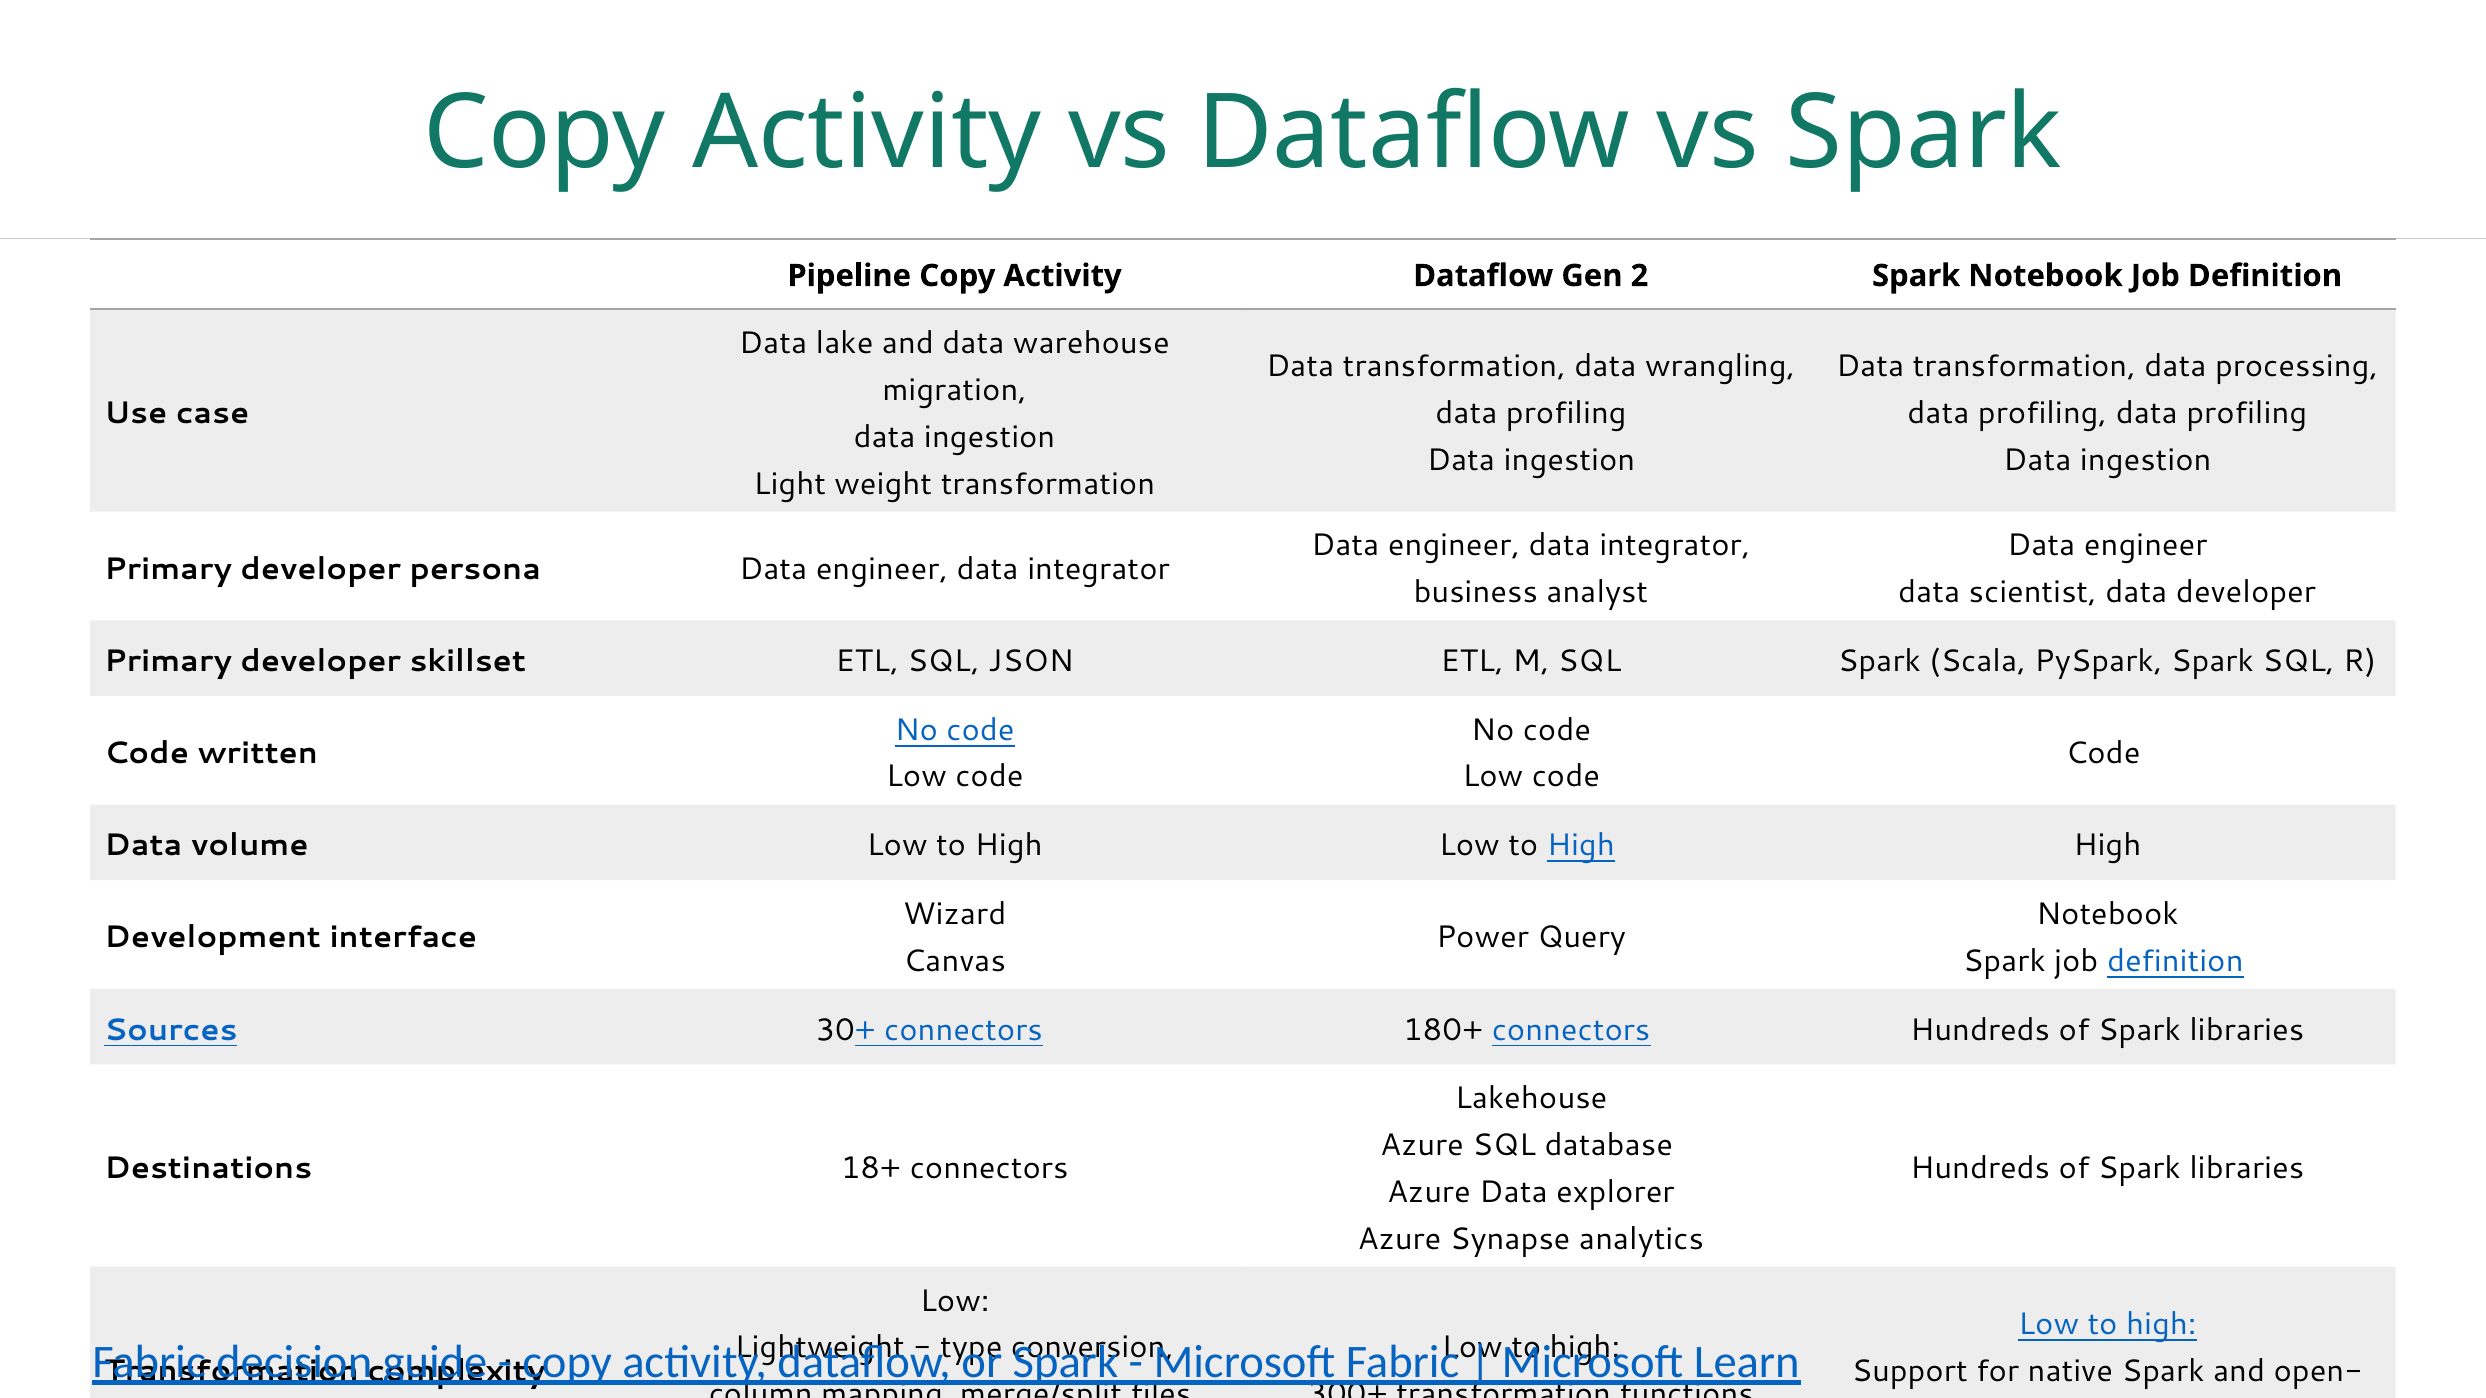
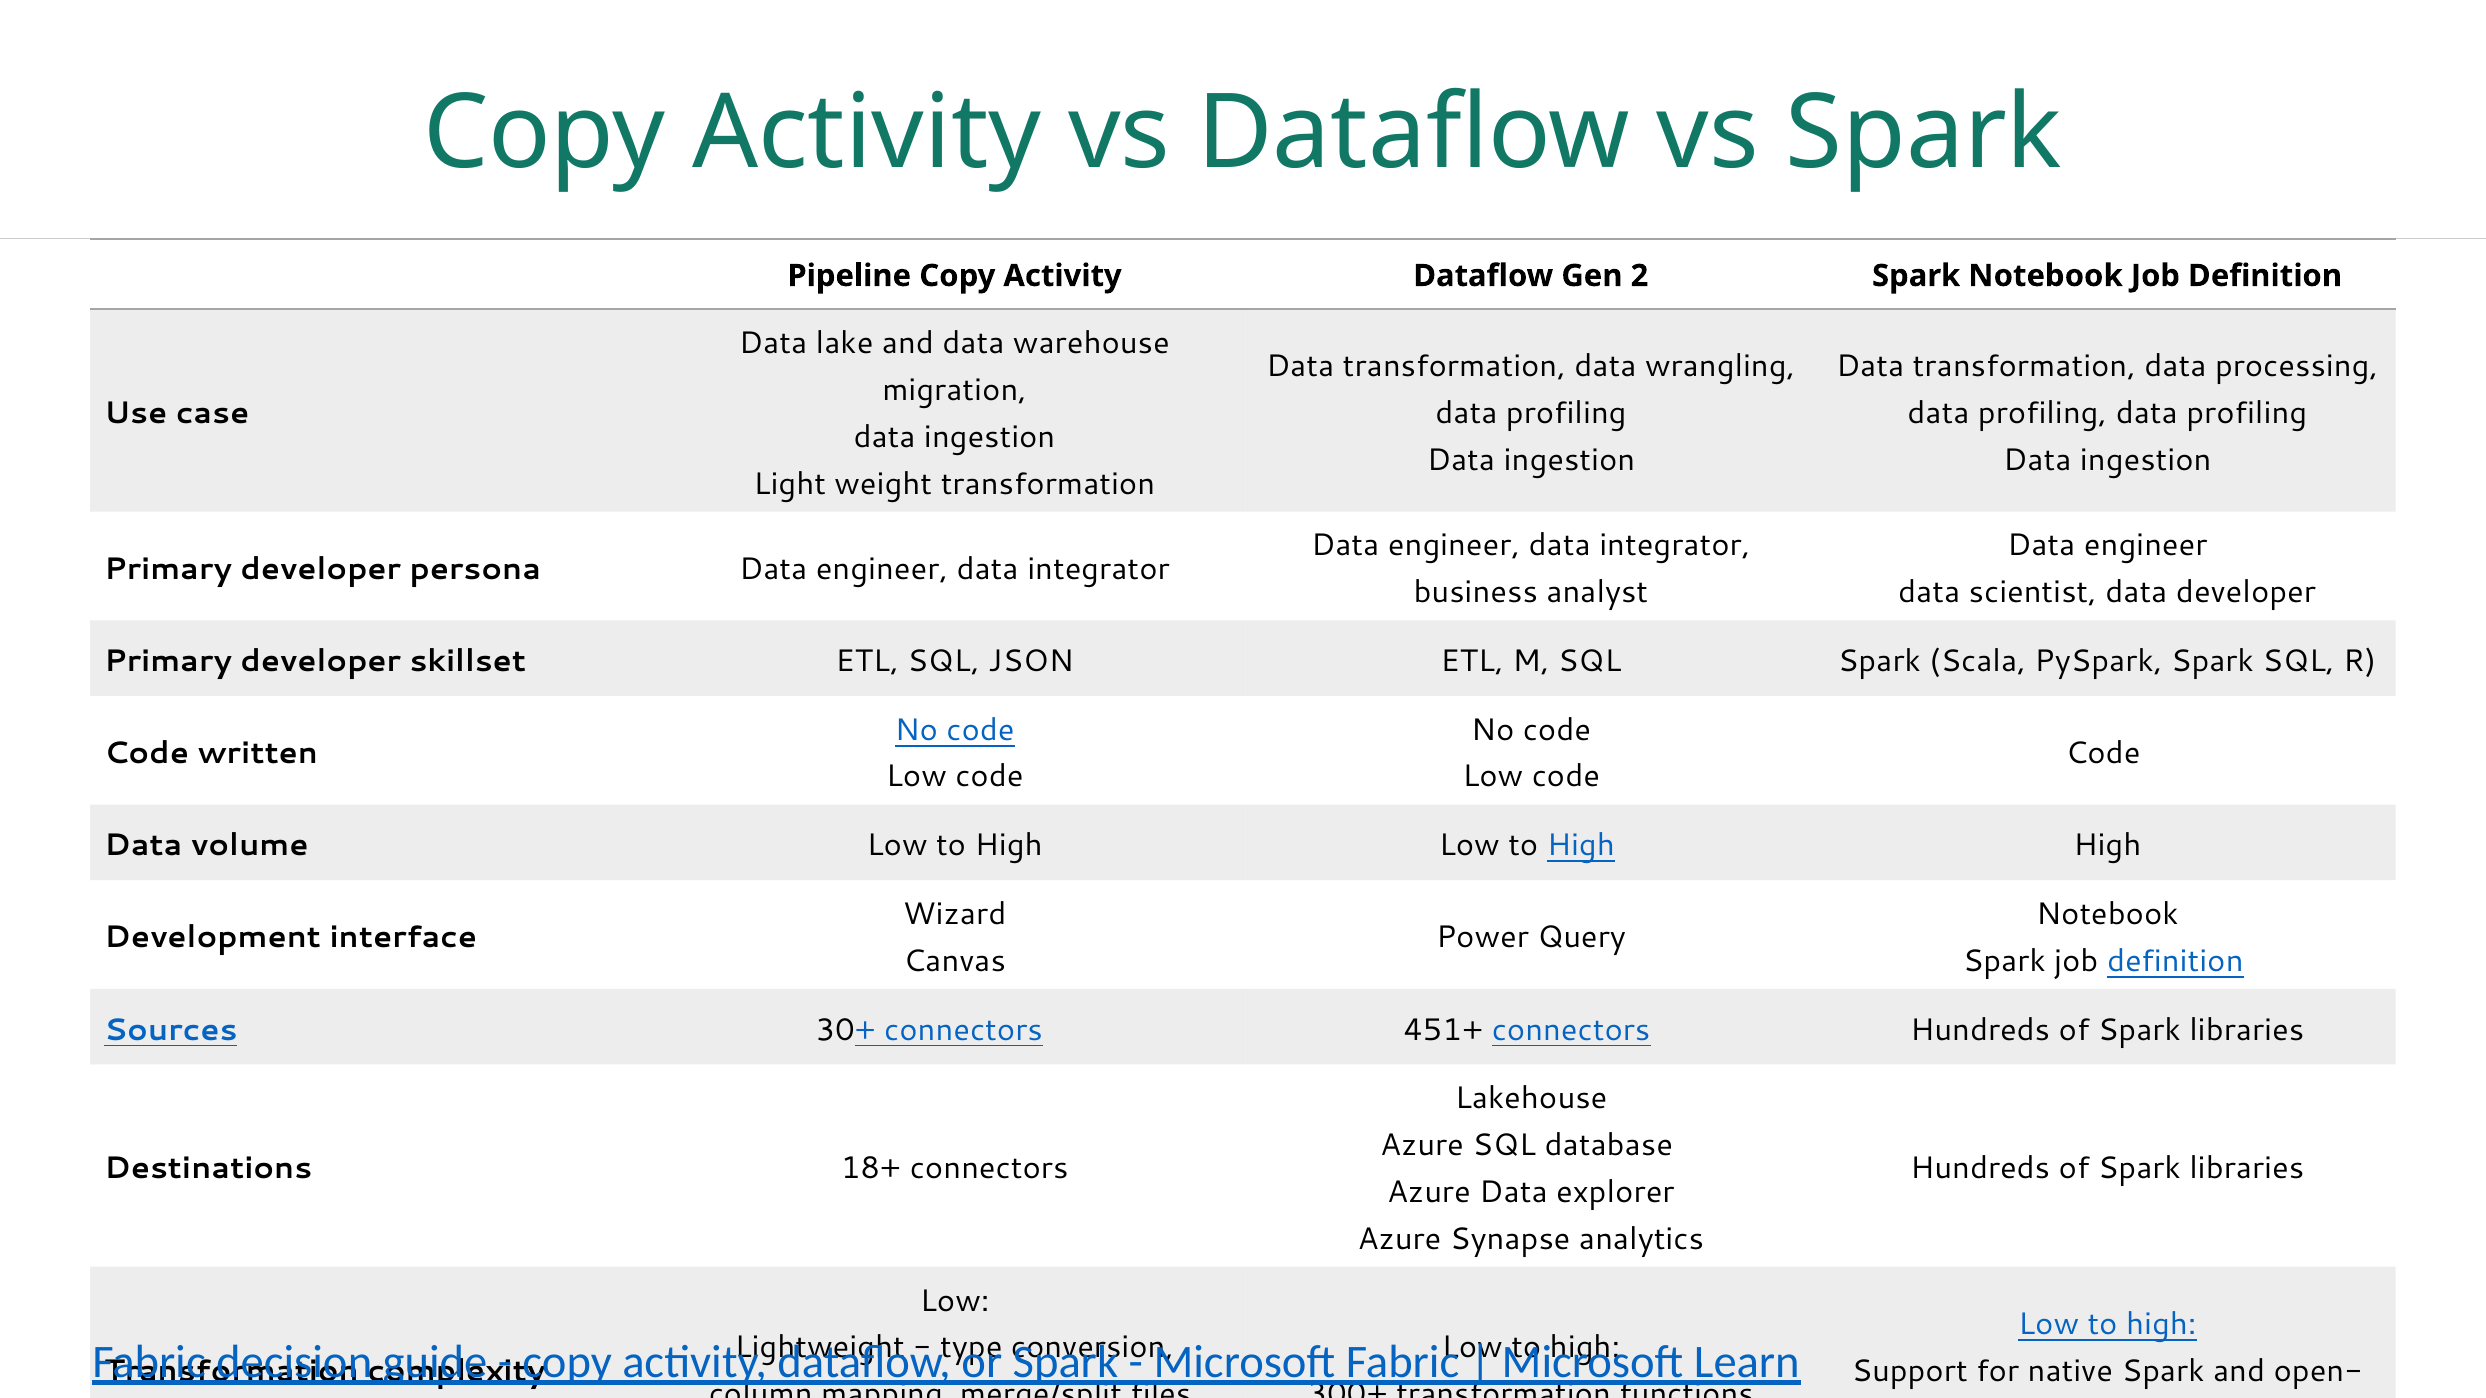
180+: 180+ -> 451+
